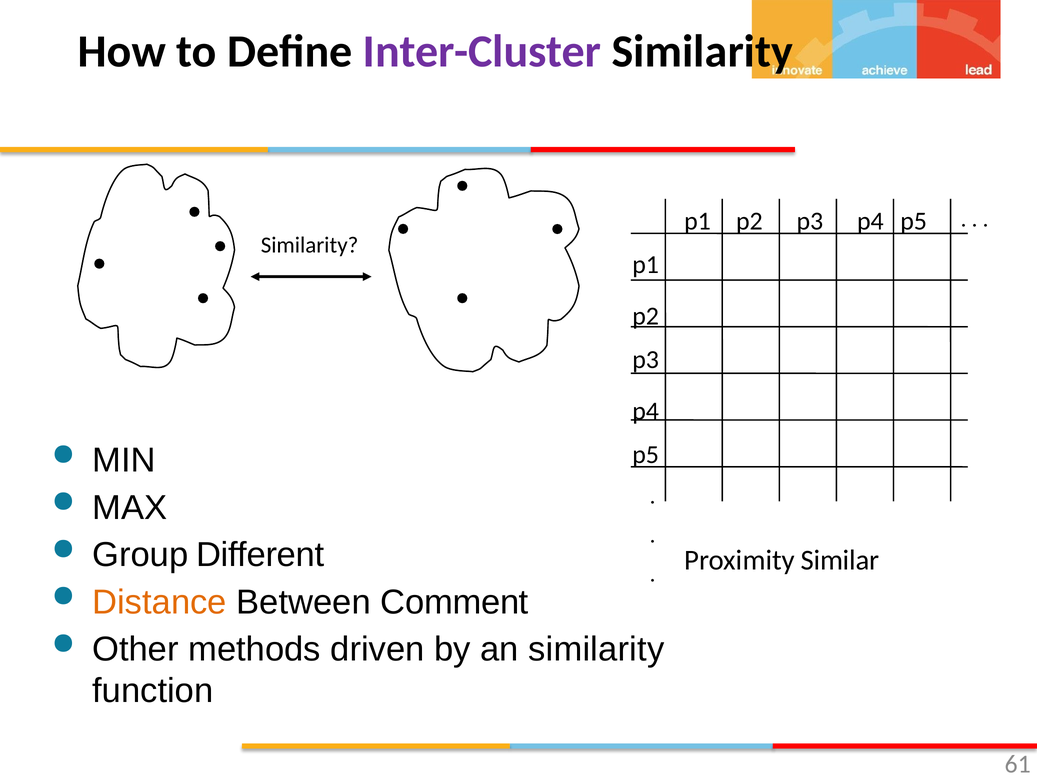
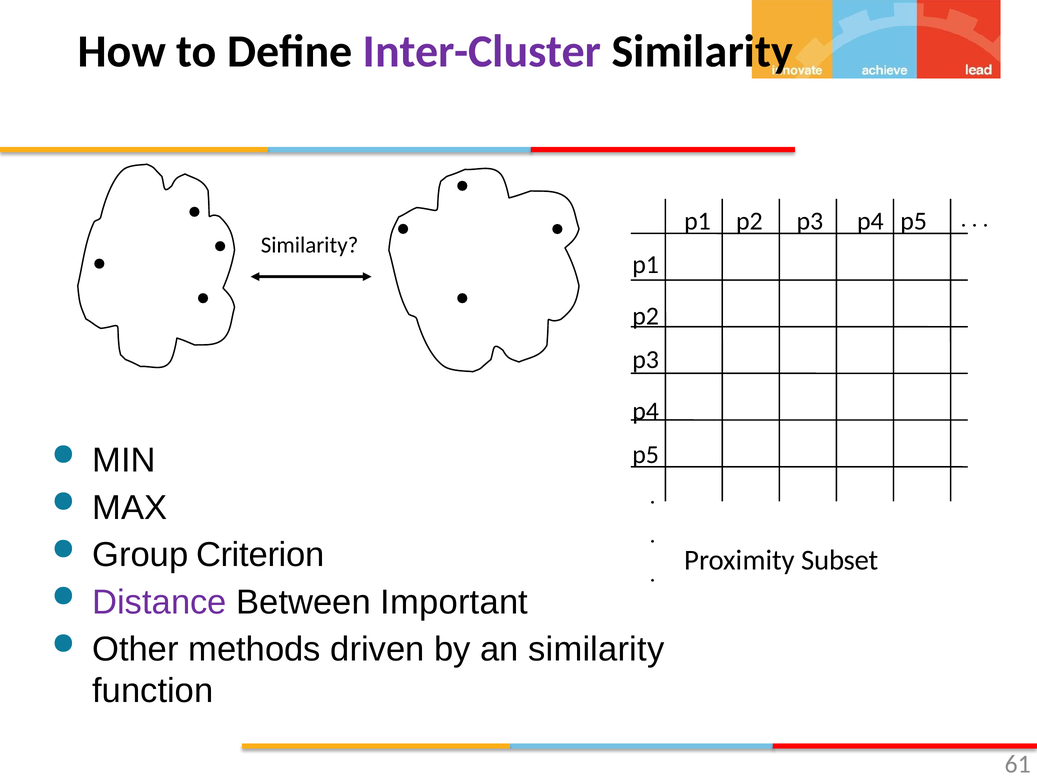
Different: Different -> Criterion
Similar: Similar -> Subset
Distance colour: orange -> purple
Comment: Comment -> Important
